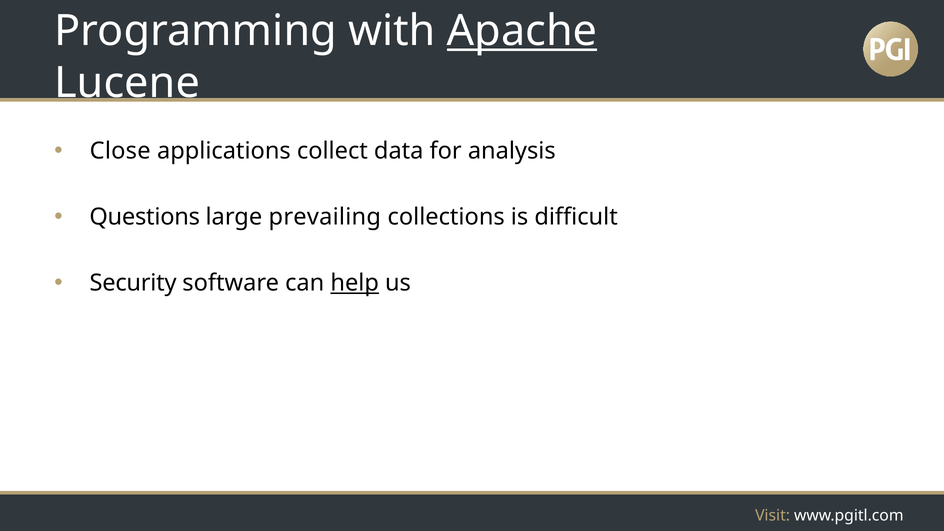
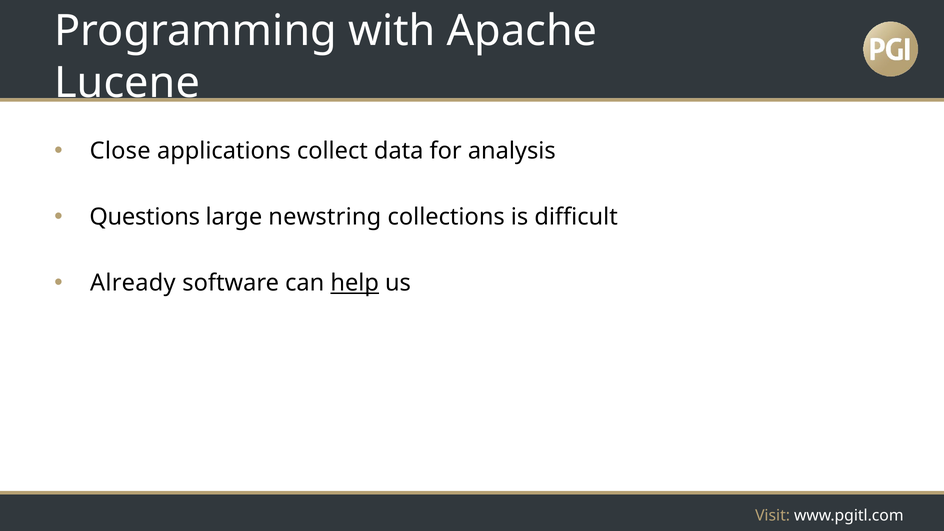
Apache underline: present -> none
prevailing: prevailing -> newstring
Security: Security -> Already
